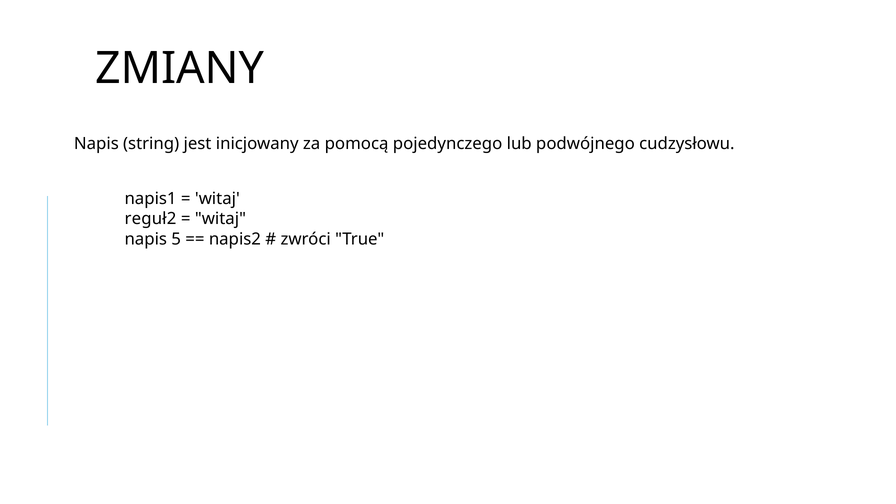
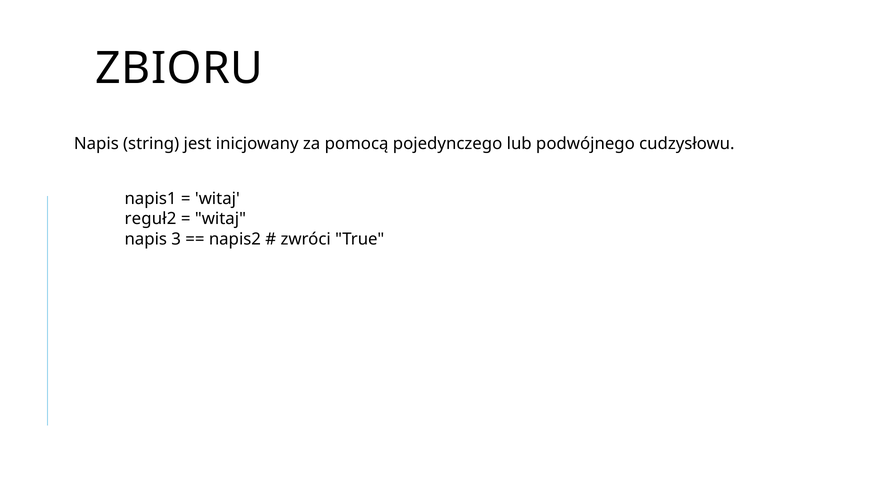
ZMIANY: ZMIANY -> ZBIORU
5: 5 -> 3
